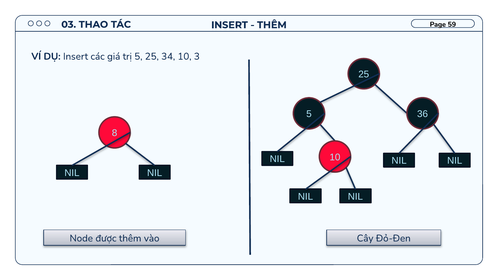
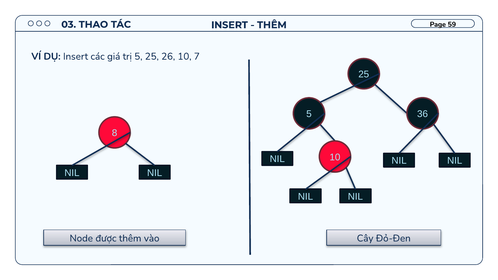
34: 34 -> 26
3: 3 -> 7
